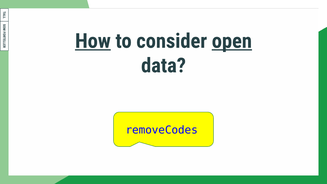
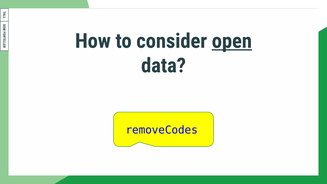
How underline: present -> none
